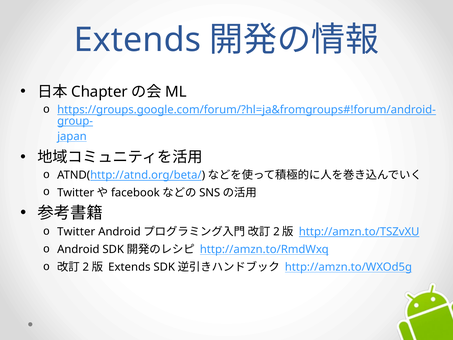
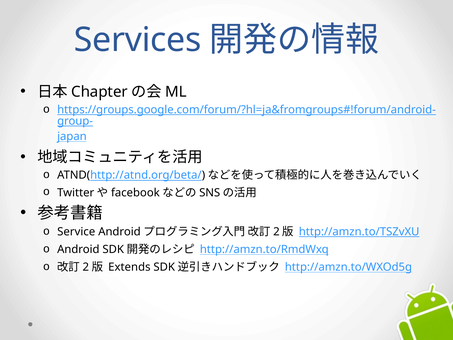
Extends at (137, 40): Extends -> Services
Twitter: Twitter -> Service
